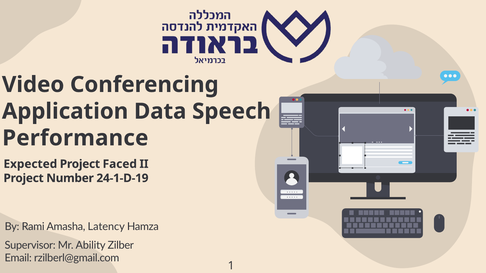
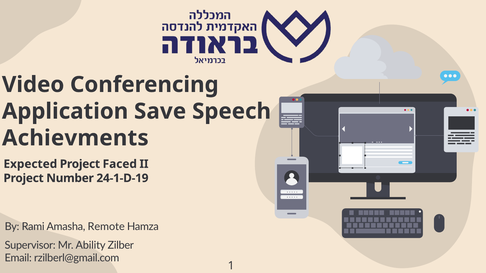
Data: Data -> Save
Performance: Performance -> Achievments
Latency: Latency -> Remote
